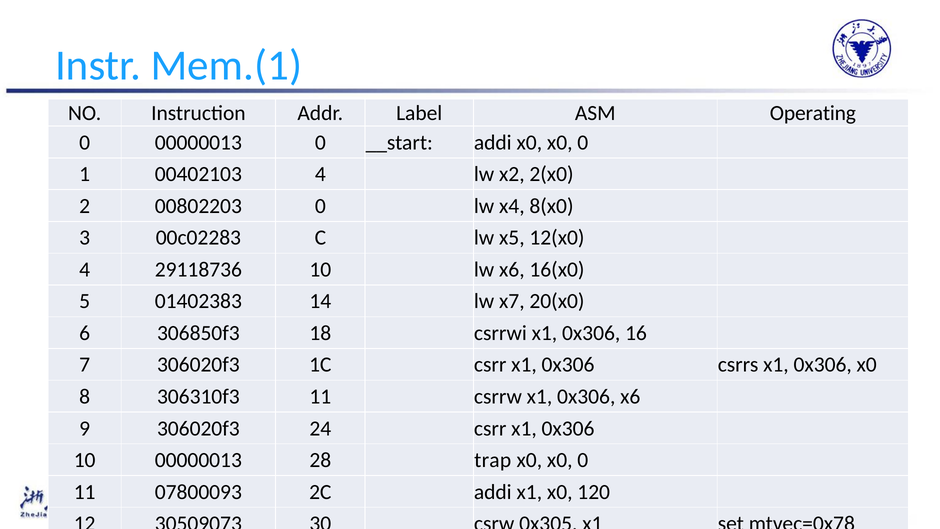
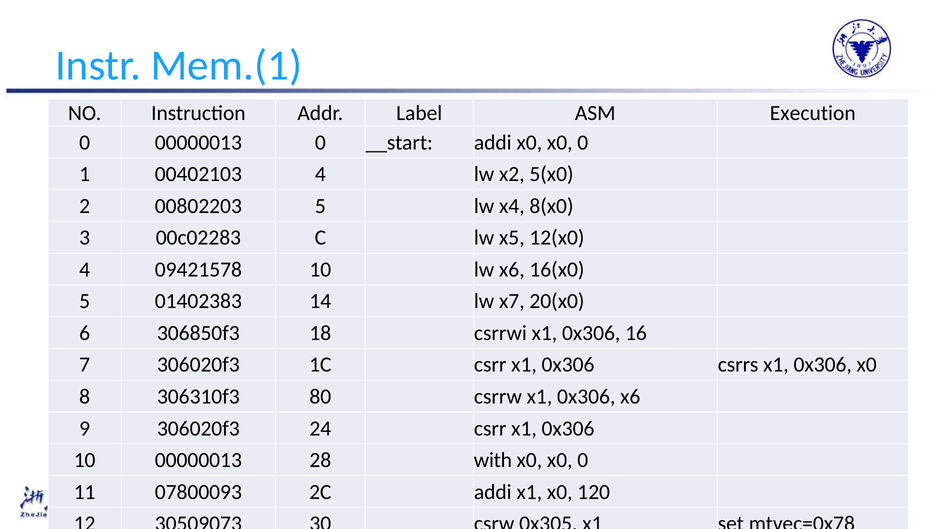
Operating: Operating -> Execution
2(x0: 2(x0 -> 5(x0
00802203 0: 0 -> 5
29118736: 29118736 -> 09421578
306310f3 11: 11 -> 80
trap: trap -> with
